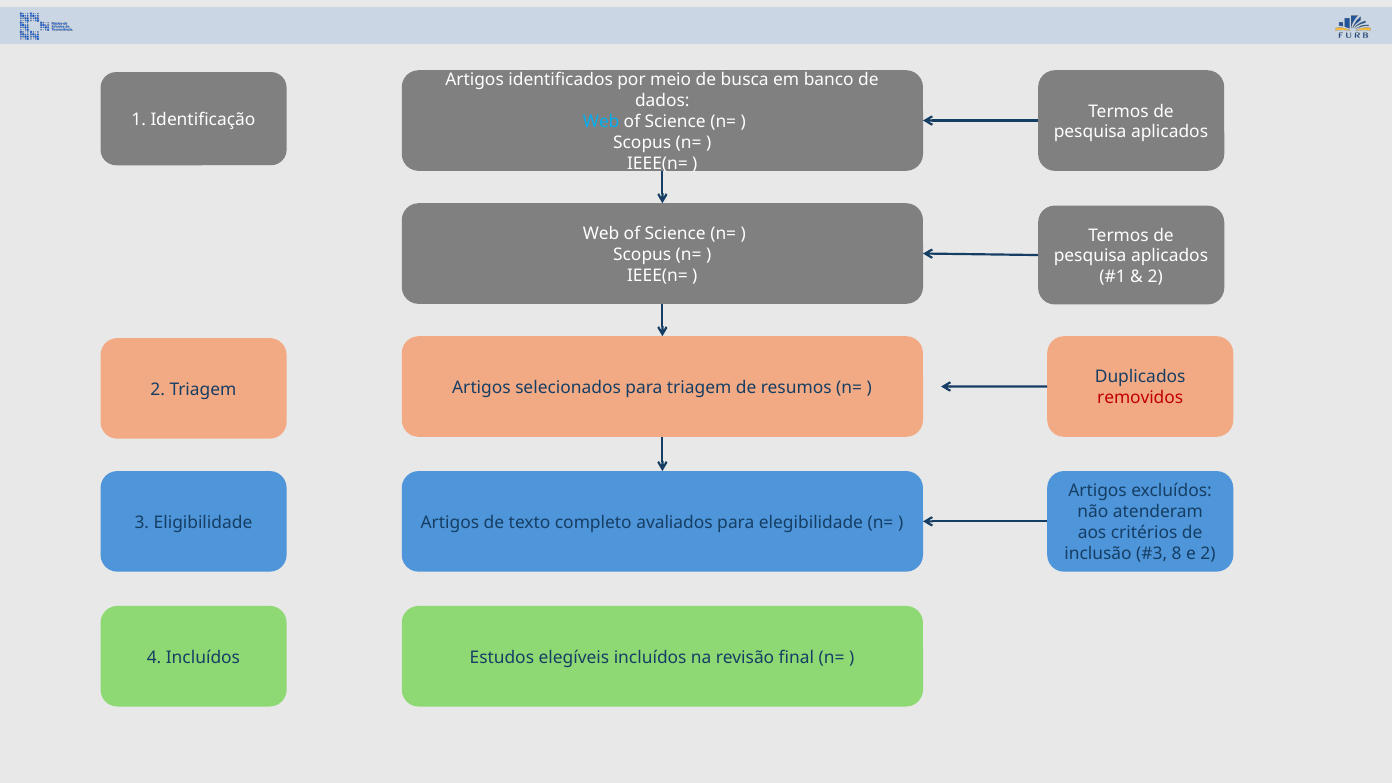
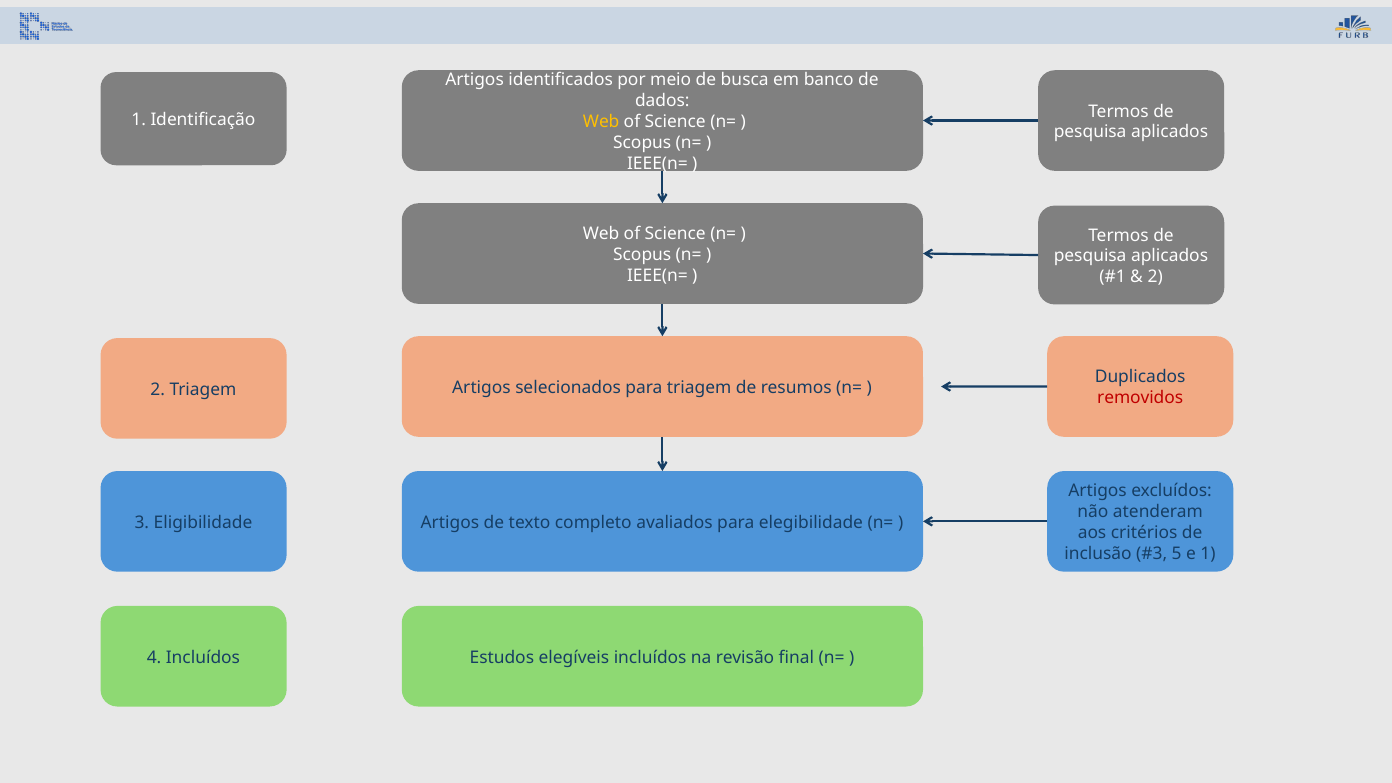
Web at (601, 122) colour: light blue -> yellow
8: 8 -> 5
e 2: 2 -> 1
